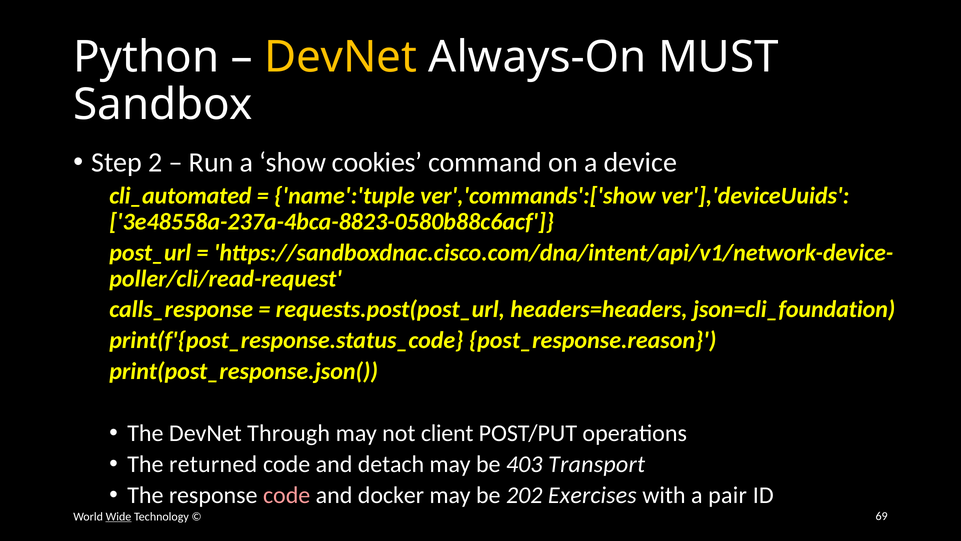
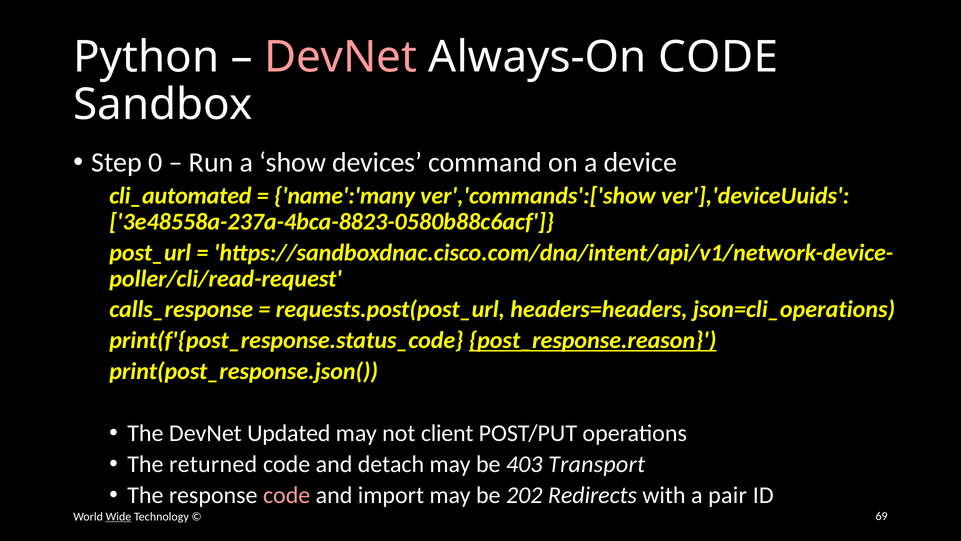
DevNet at (341, 57) colour: yellow -> pink
Always-On MUST: MUST -> CODE
2: 2 -> 0
cookies: cookies -> devices
name':'tuple: name':'tuple -> name':'many
json=cli_foundation: json=cli_foundation -> json=cli_operations
post_response.reason underline: none -> present
Through: Through -> Updated
docker: docker -> import
Exercises: Exercises -> Redirects
